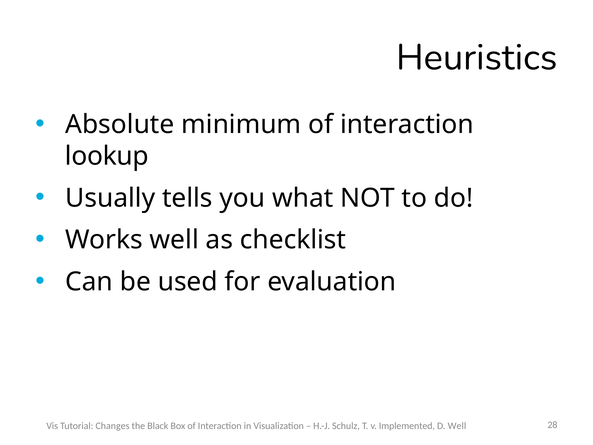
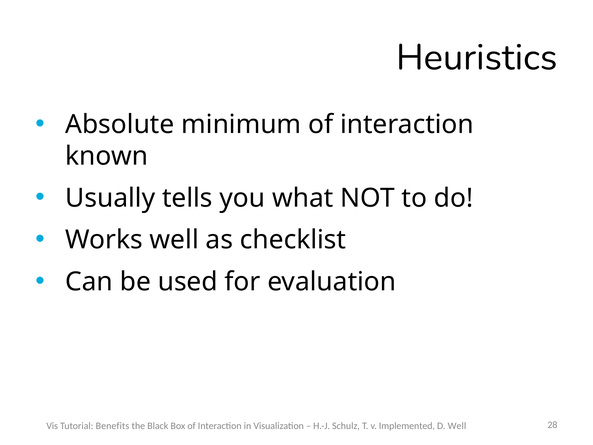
lookup: lookup -> known
Changes: Changes -> Benefits
